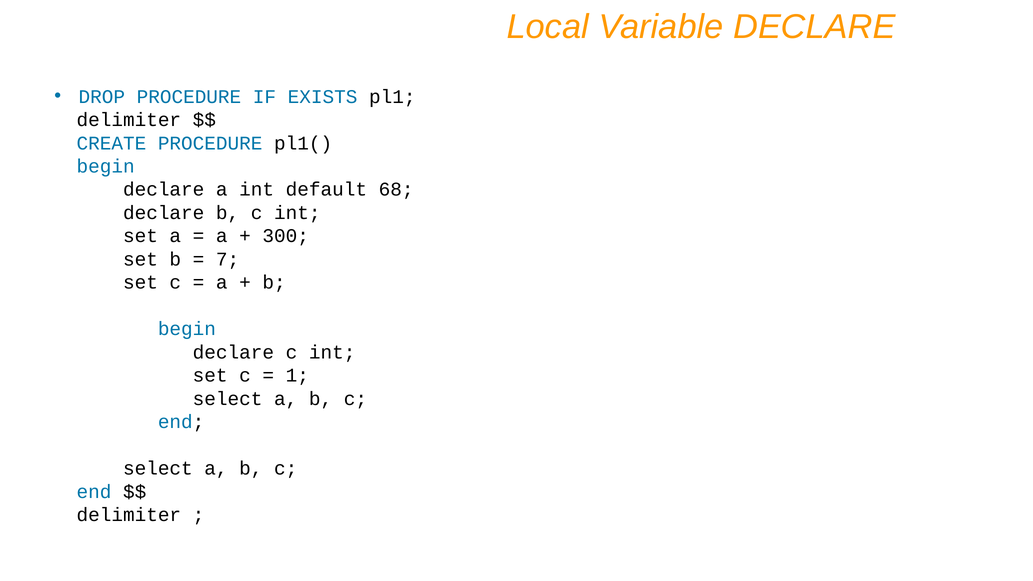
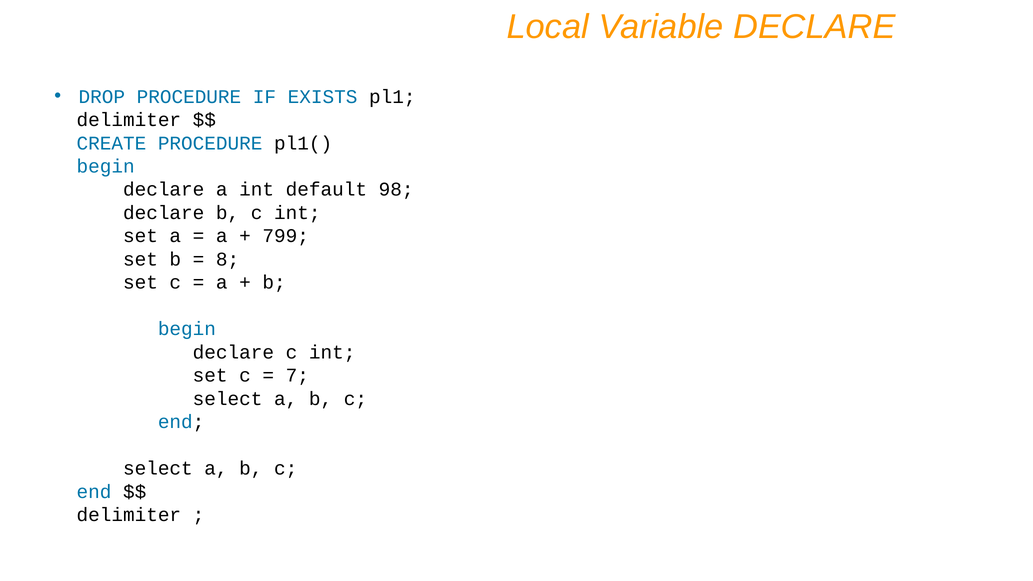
68: 68 -> 98
300: 300 -> 799
7: 7 -> 8
1: 1 -> 7
